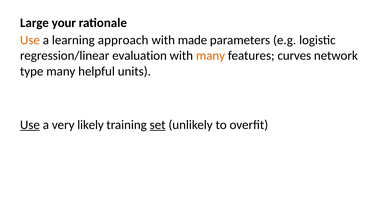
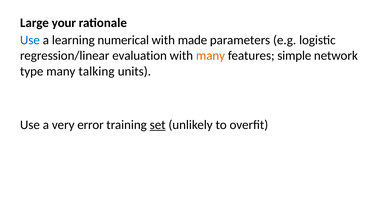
Use at (30, 40) colour: orange -> blue
approach: approach -> numerical
curves: curves -> simple
helpful: helpful -> talking
Use at (30, 125) underline: present -> none
likely: likely -> error
